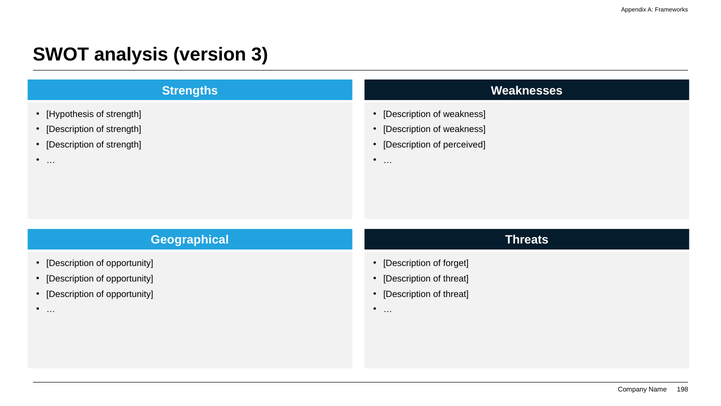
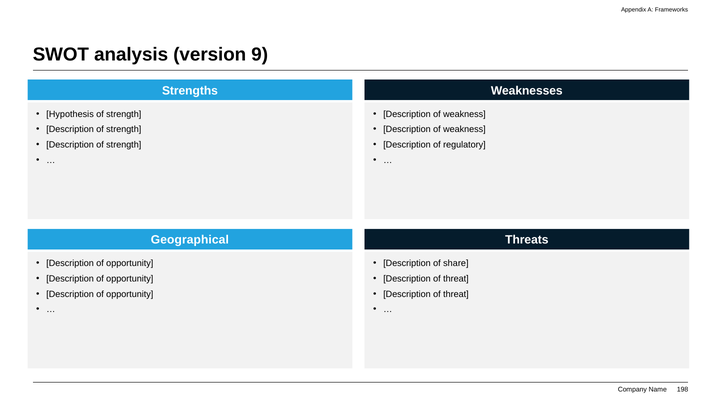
3: 3 -> 9
perceived: perceived -> regulatory
forget: forget -> share
